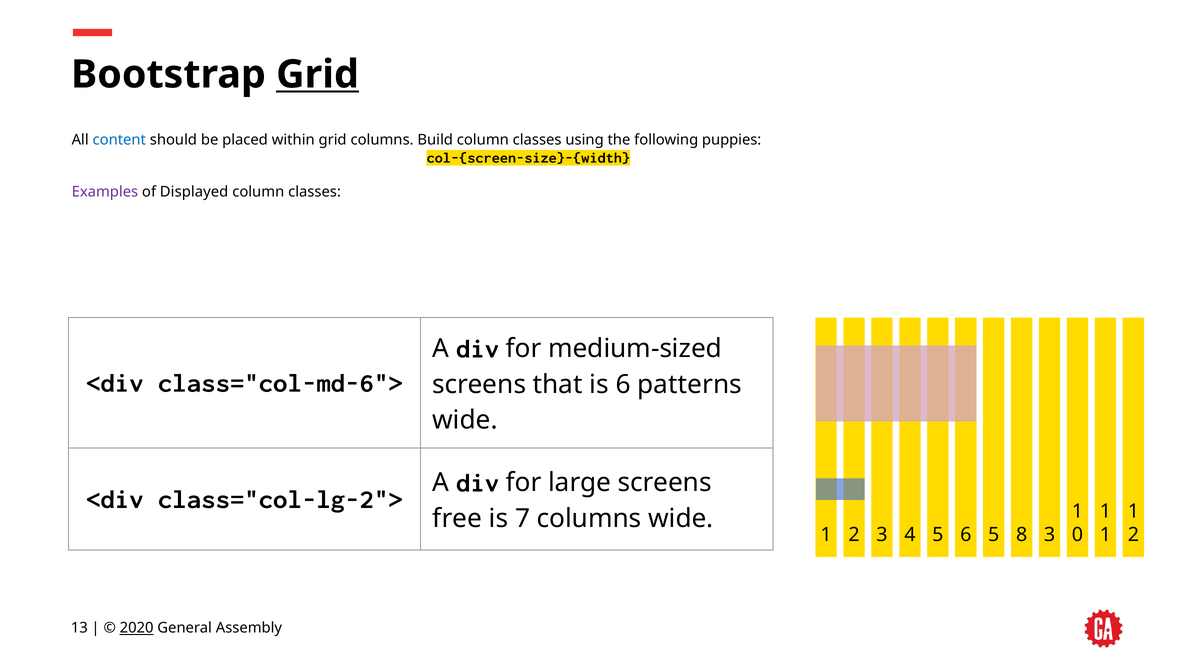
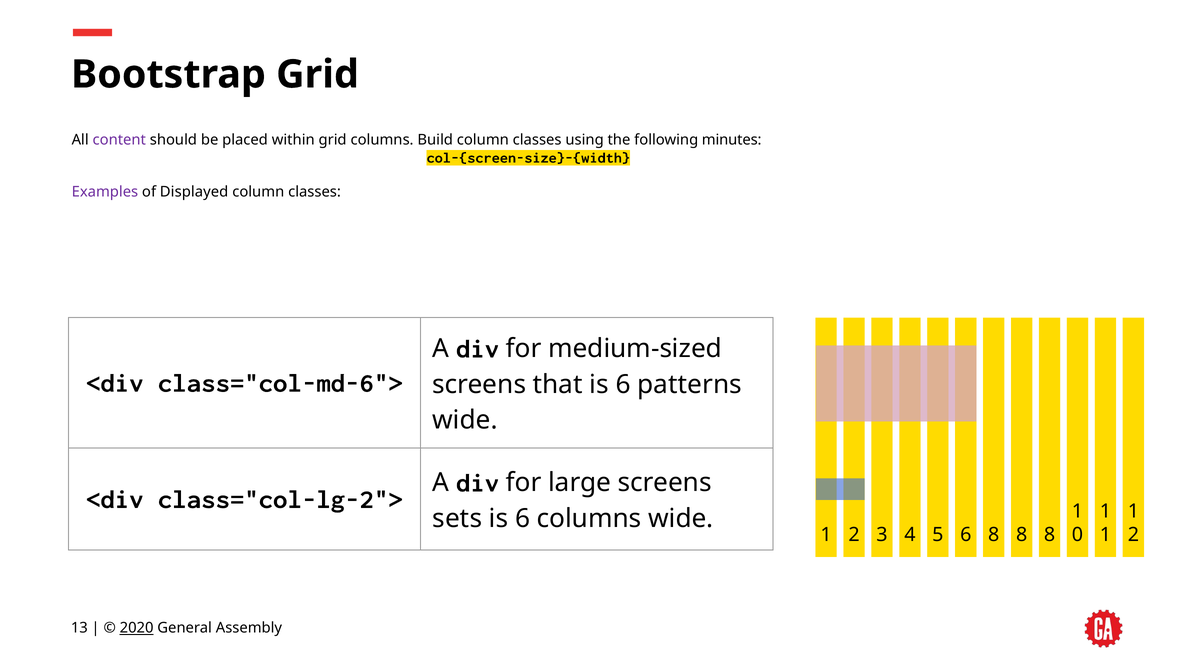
Grid at (317, 75) underline: present -> none
content colour: blue -> purple
puppies: puppies -> minutes
free: free -> sets
7 at (523, 519): 7 -> 6
6 5: 5 -> 8
3 at (1050, 535): 3 -> 8
